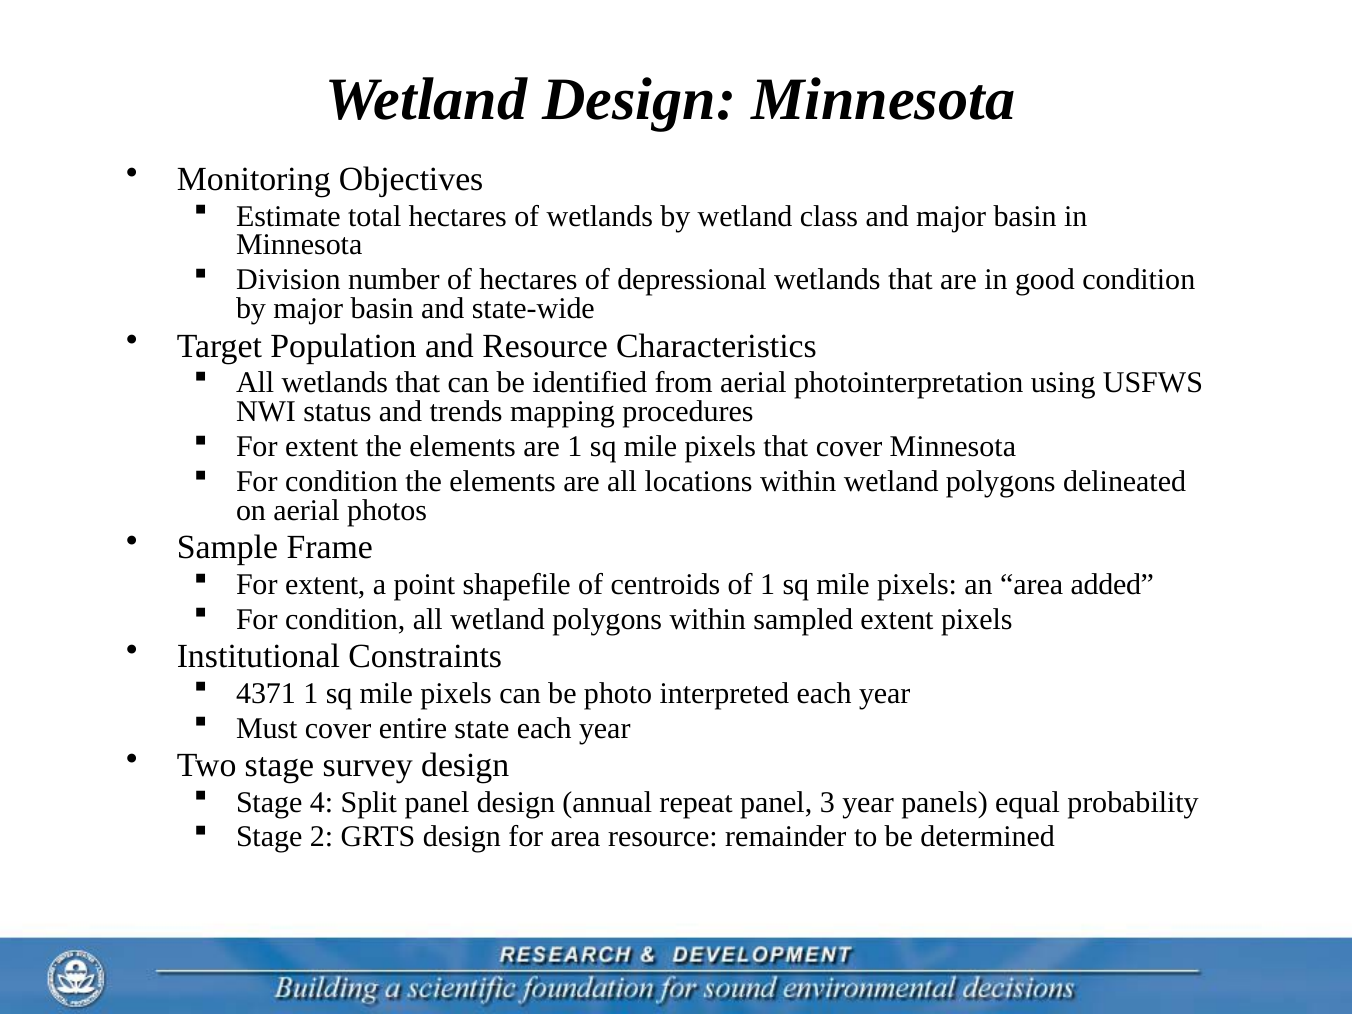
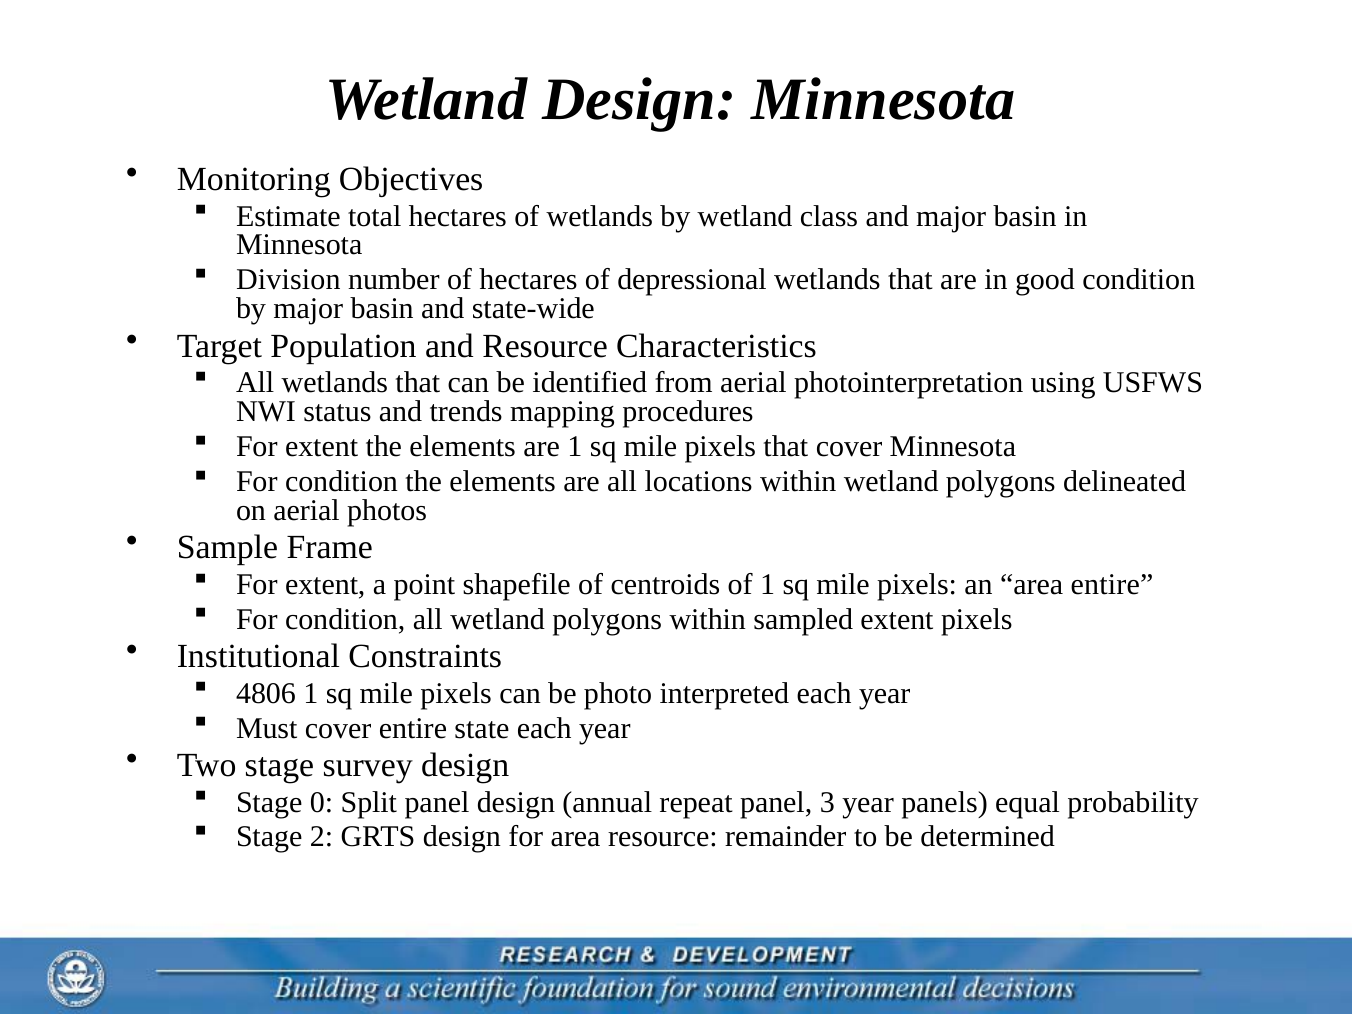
area added: added -> entire
4371: 4371 -> 4806
4: 4 -> 0
